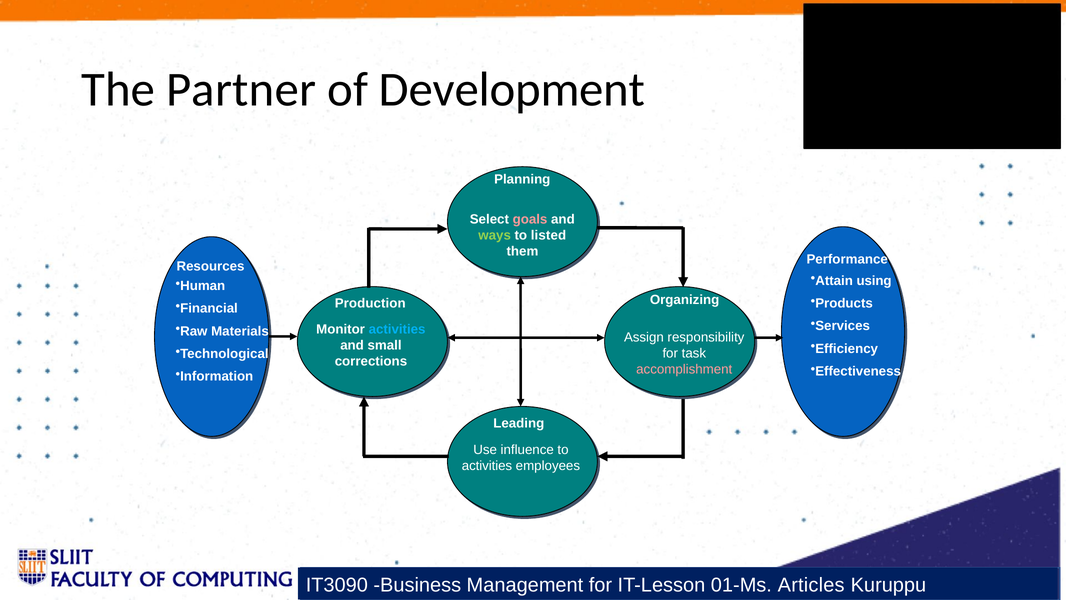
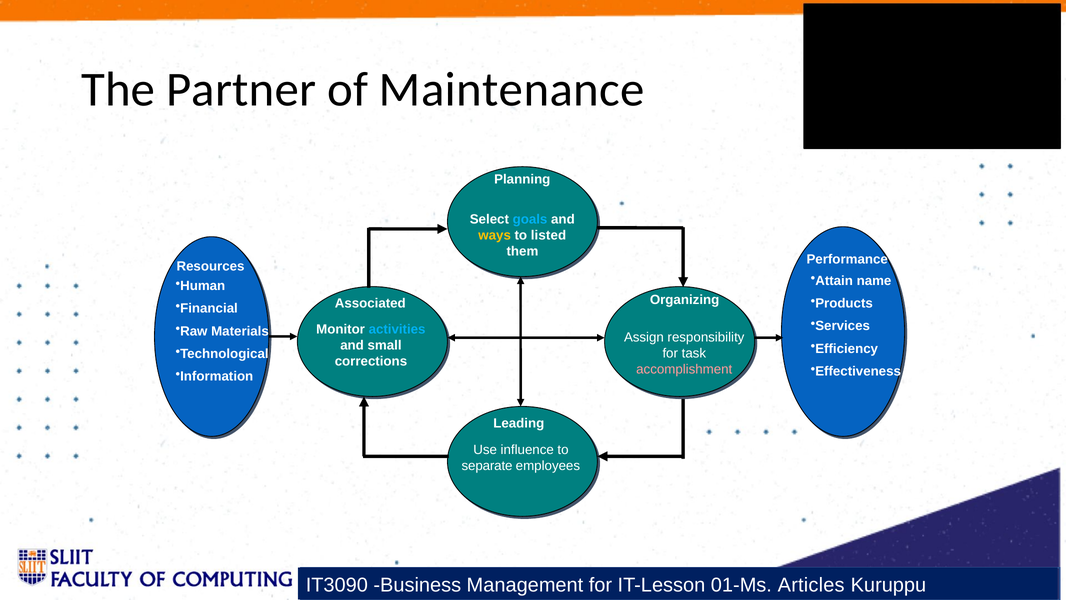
Development: Development -> Maintenance
goals colour: pink -> light blue
ways colour: light green -> yellow
Attain using: using -> name
Production: Production -> Associated
activities at (487, 466): activities -> separate
